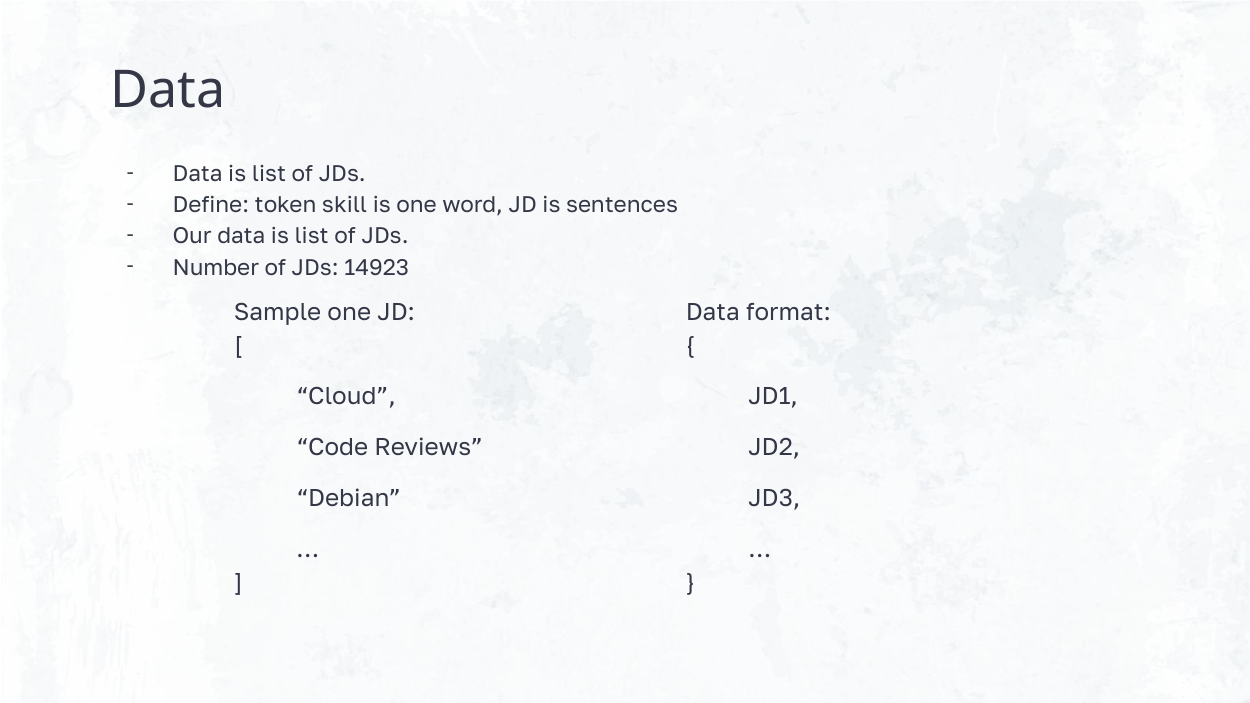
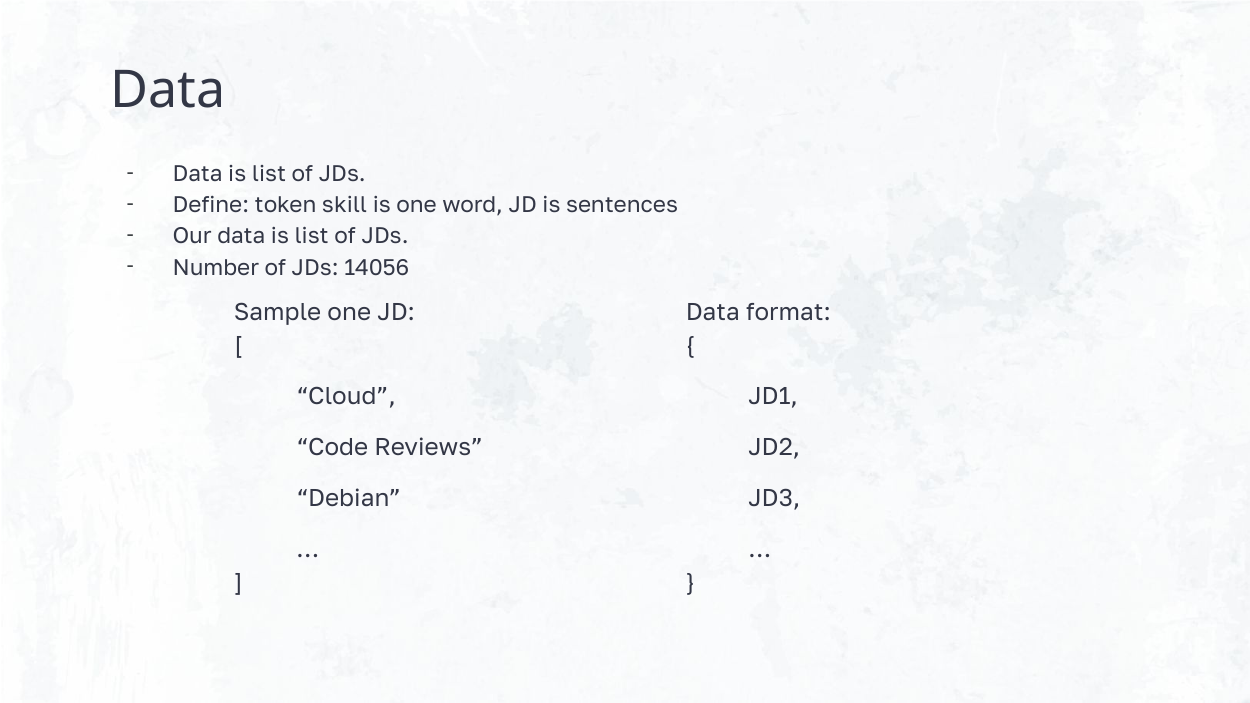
14923: 14923 -> 14056
